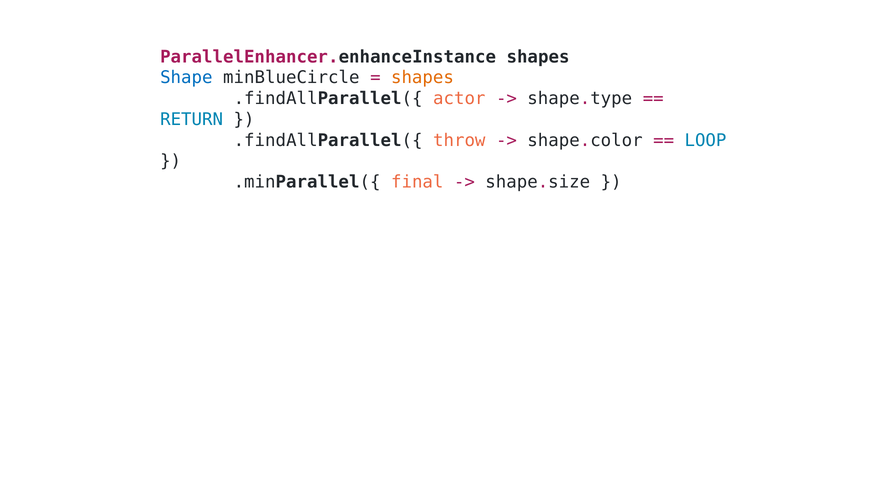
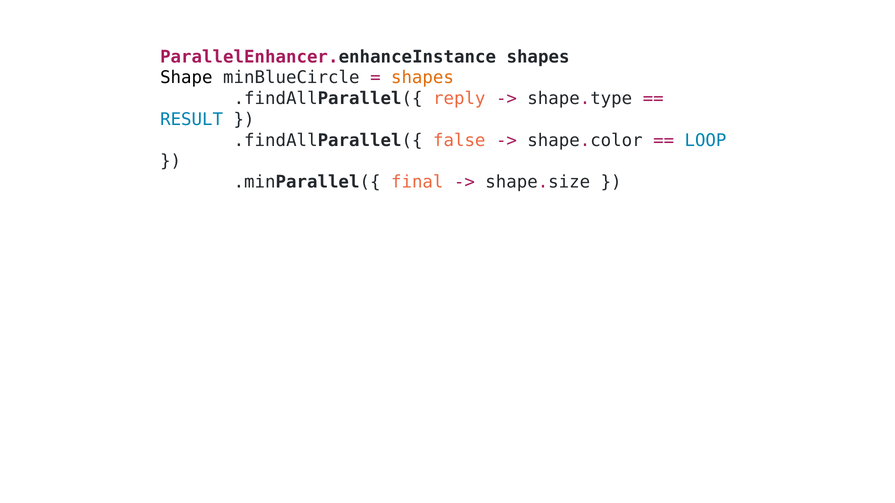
Shape colour: blue -> black
actor: actor -> reply
RETURN: RETURN -> RESULT
throw: throw -> false
